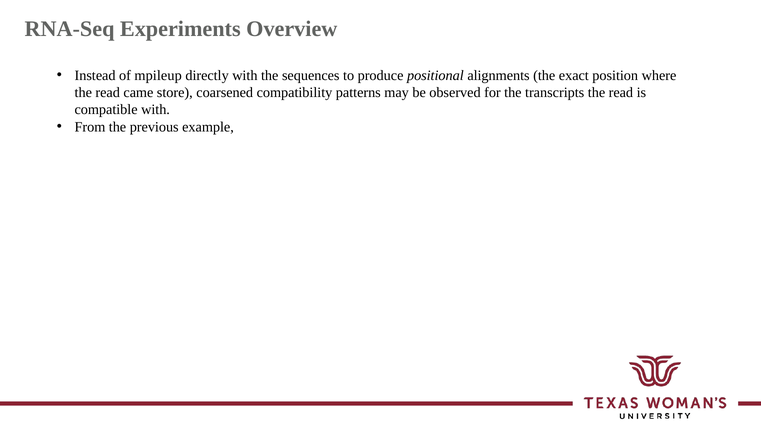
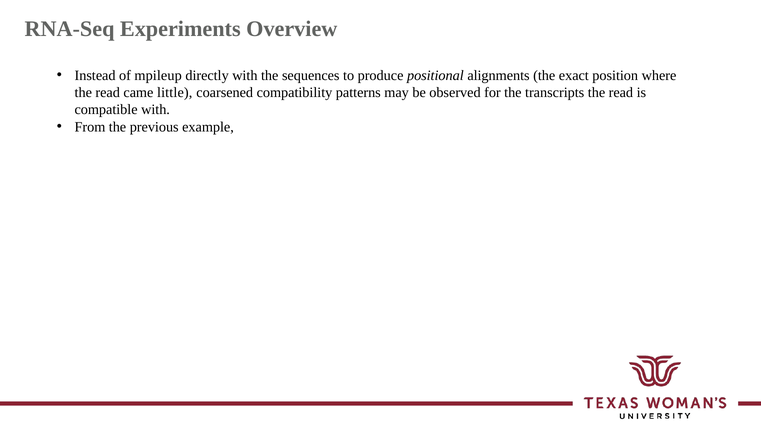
store: store -> little
